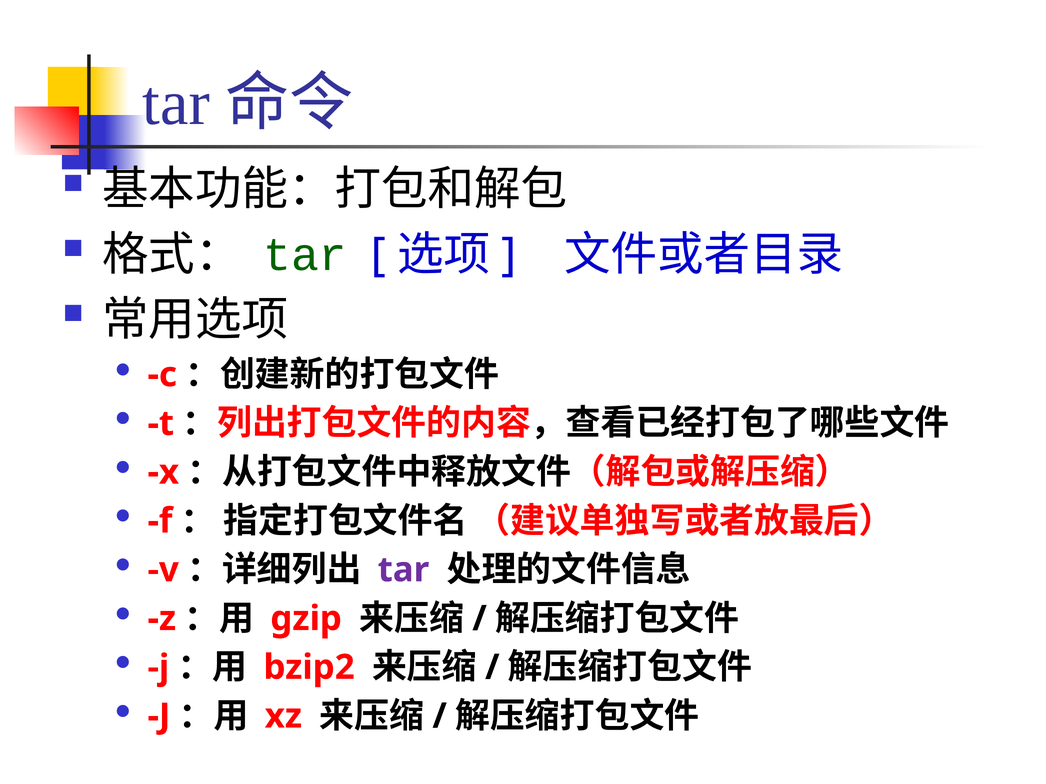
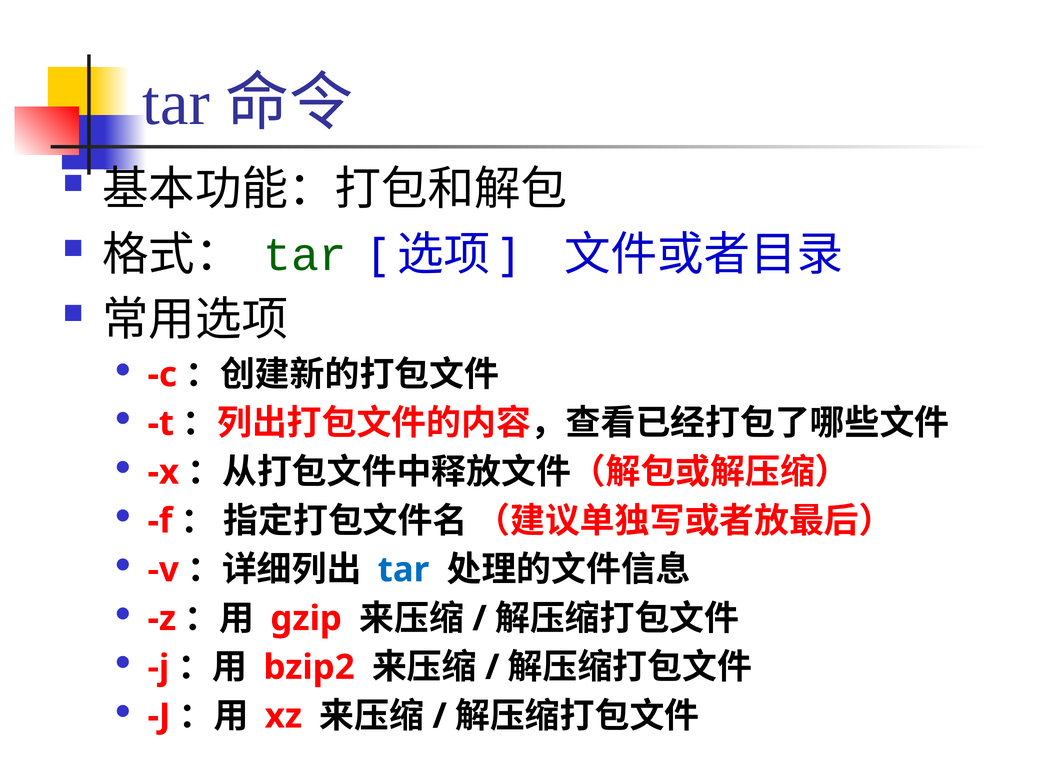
tar at (403, 570) colour: purple -> blue
